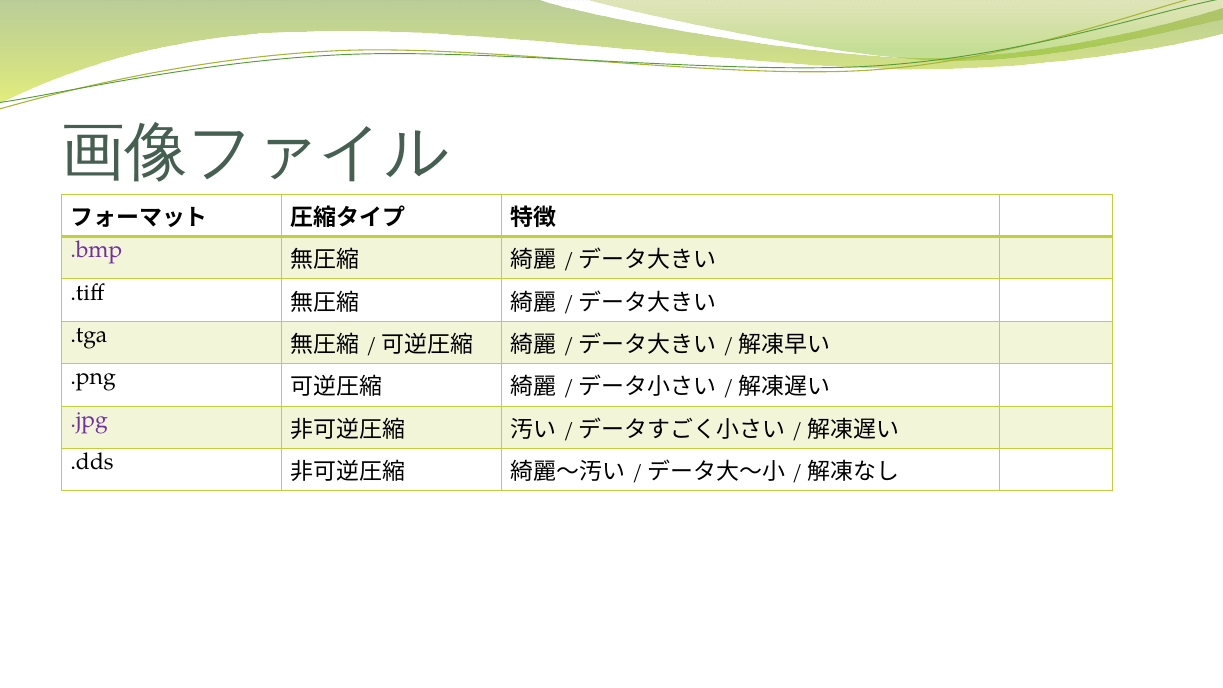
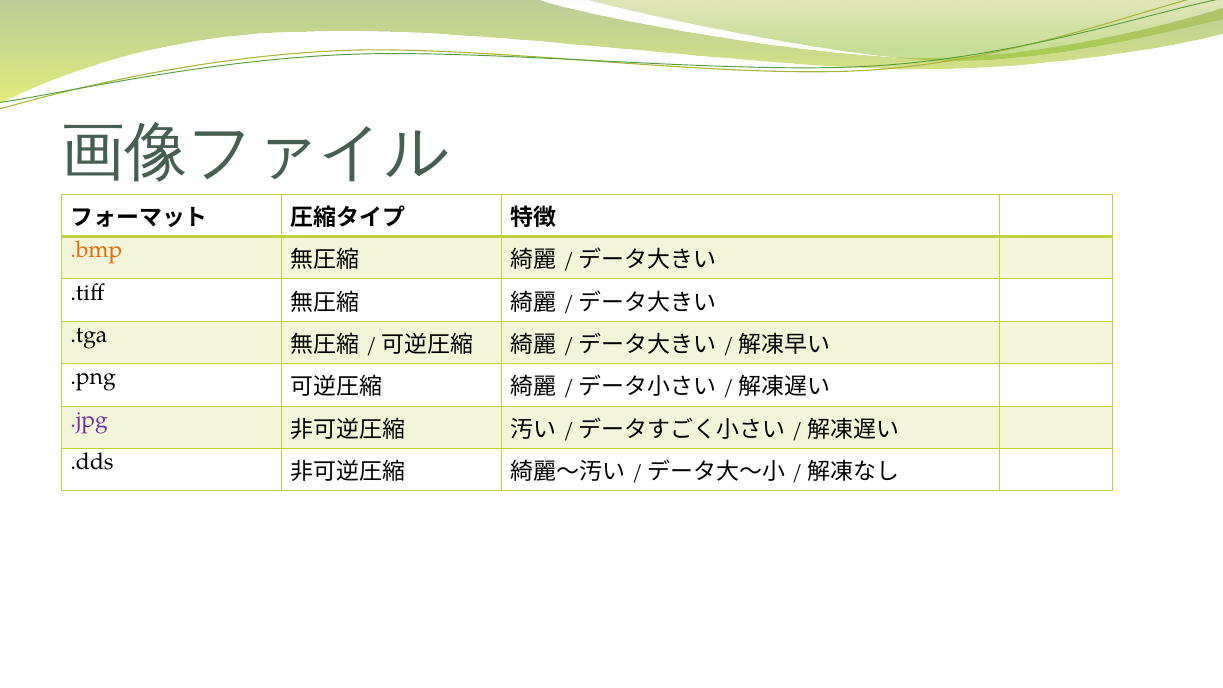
.bmp colour: purple -> orange
